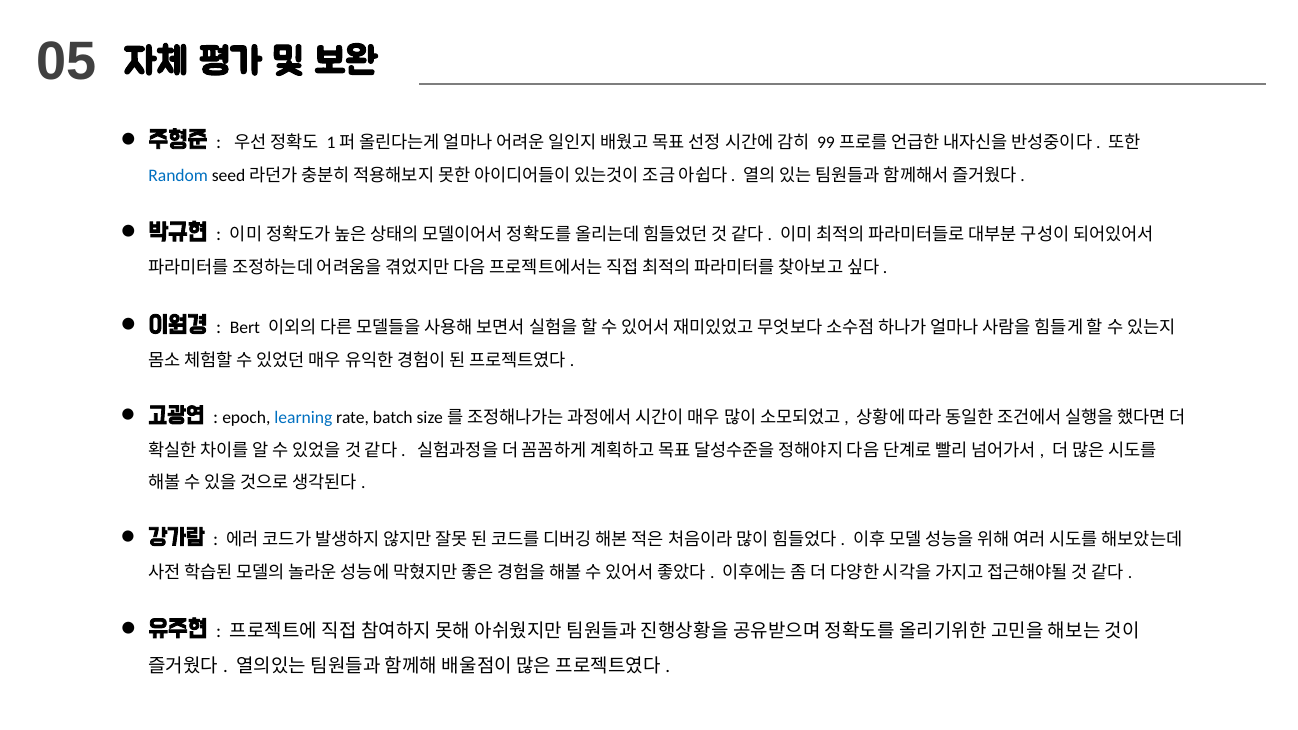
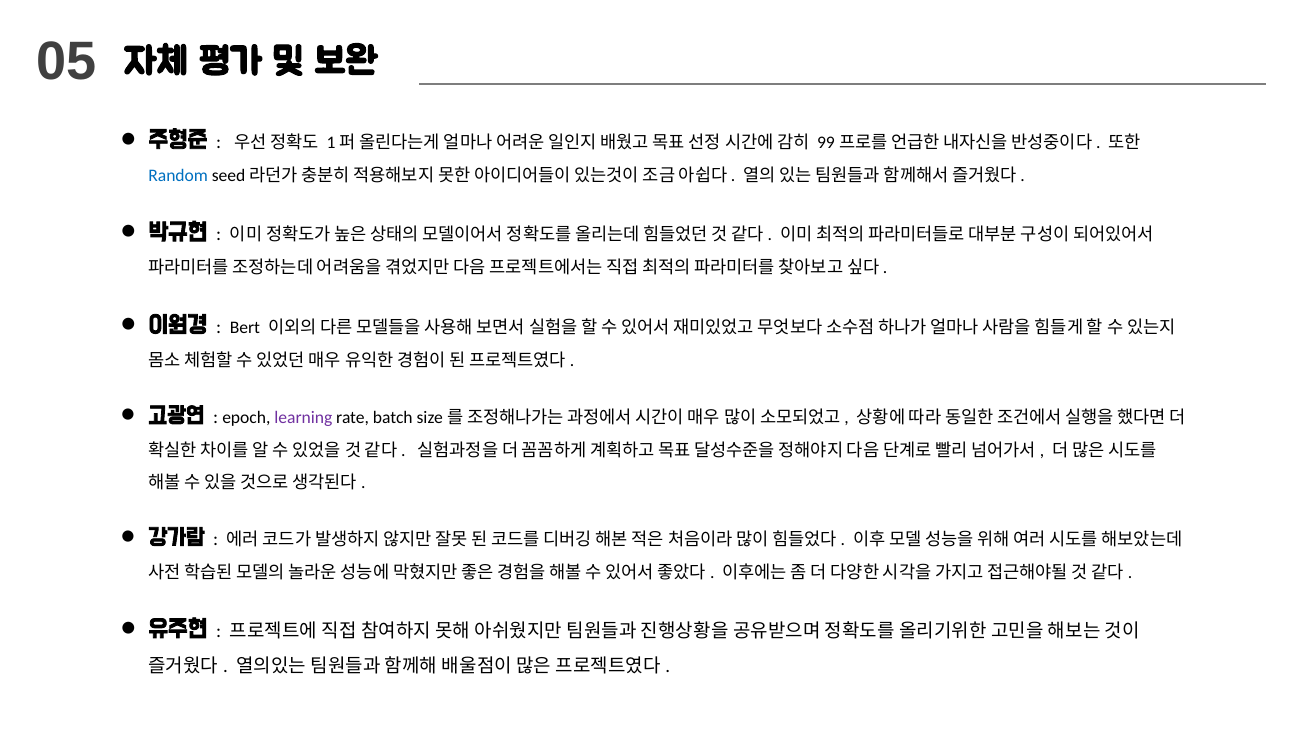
learning colour: blue -> purple
